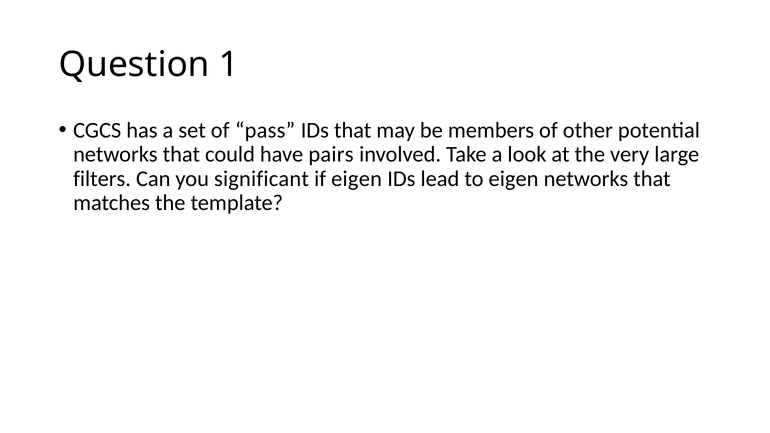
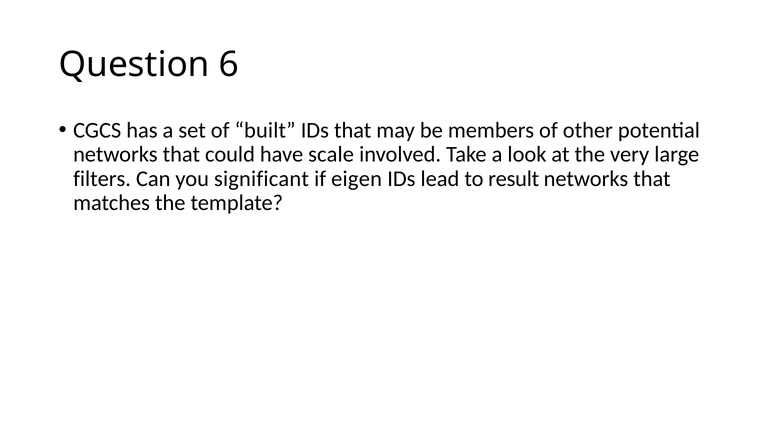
1: 1 -> 6
pass: pass -> built
pairs: pairs -> scale
to eigen: eigen -> result
